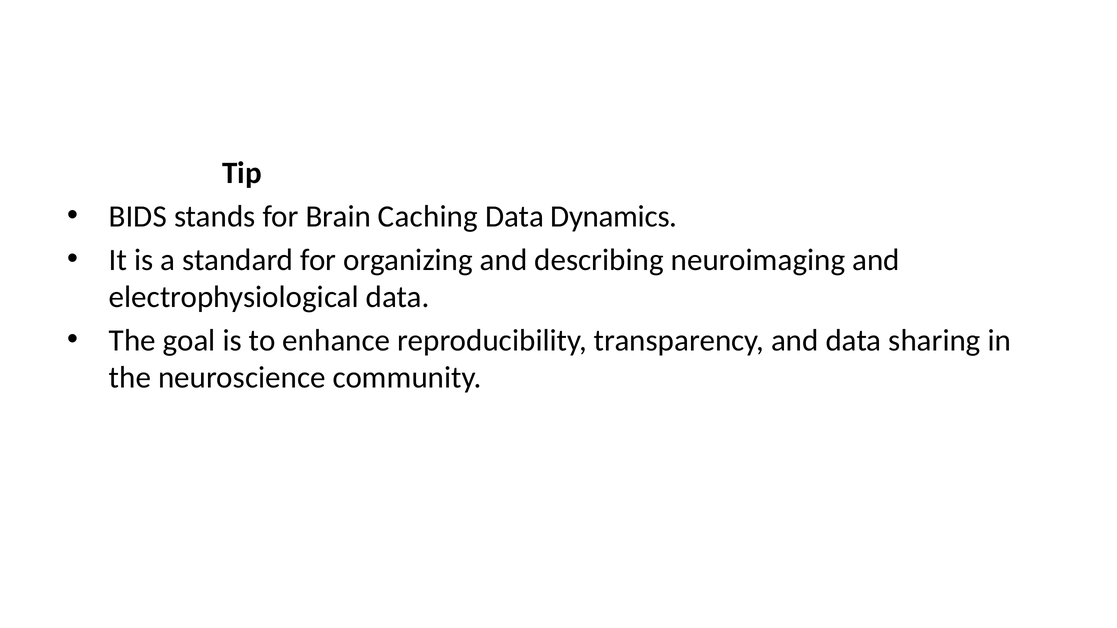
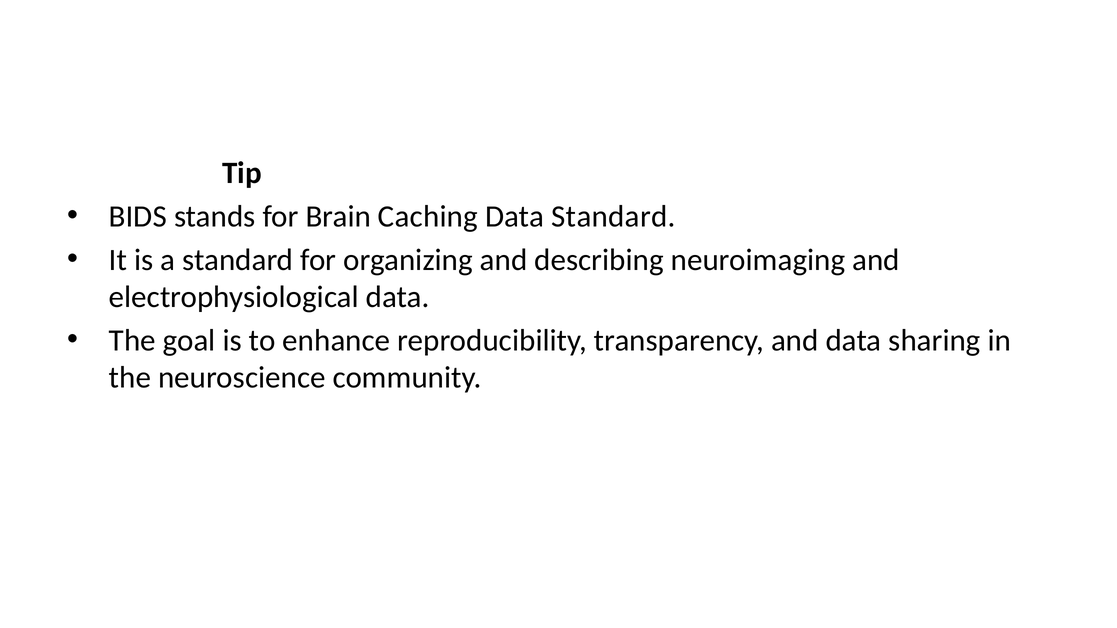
Data Dynamics: Dynamics -> Standard
